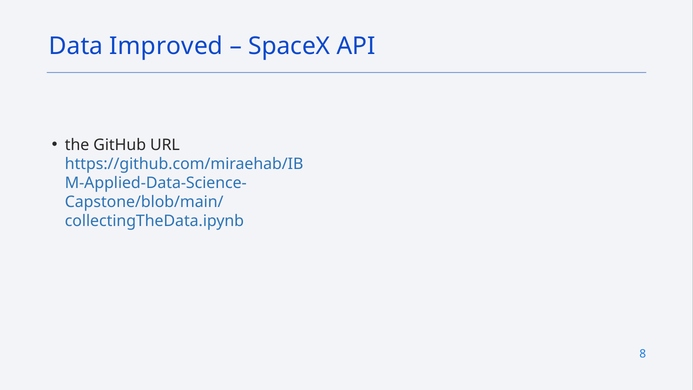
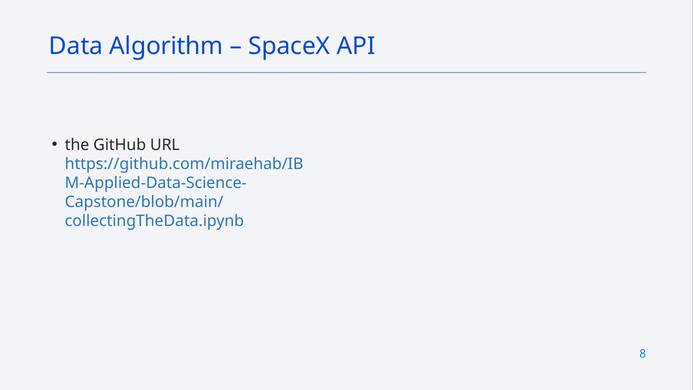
Improved: Improved -> Algorithm
